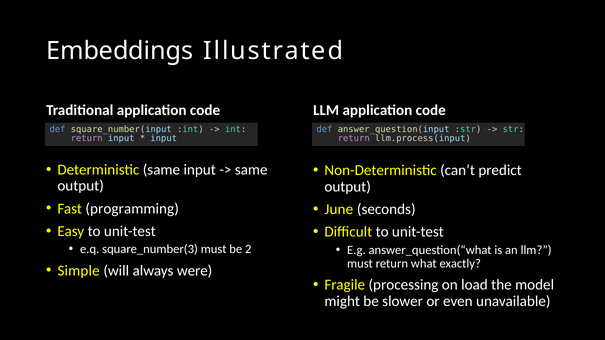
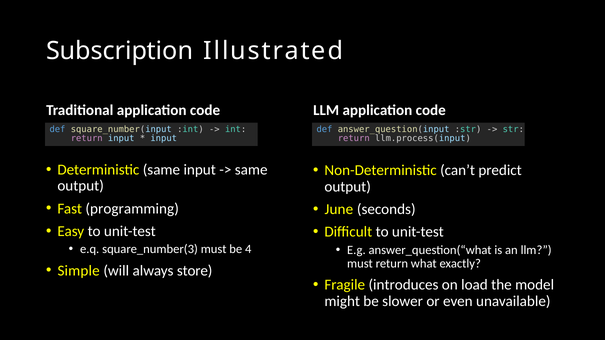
Embeddings: Embeddings -> Subscription
2: 2 -> 4
were: were -> store
processing: processing -> introduces
